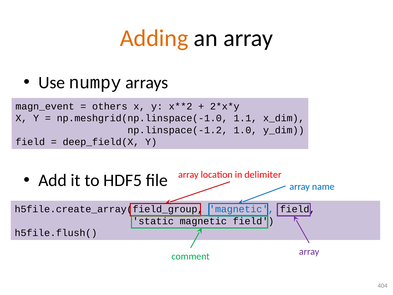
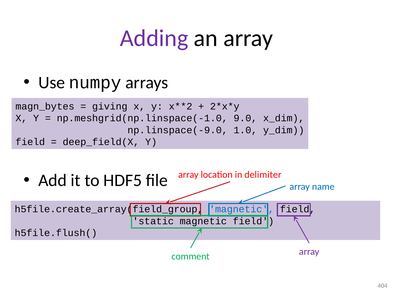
Adding colour: orange -> purple
magn_event: magn_event -> magn_bytes
others: others -> giving
1.1: 1.1 -> 9.0
np.linspace(-1.2: np.linspace(-1.2 -> np.linspace(-9.0
